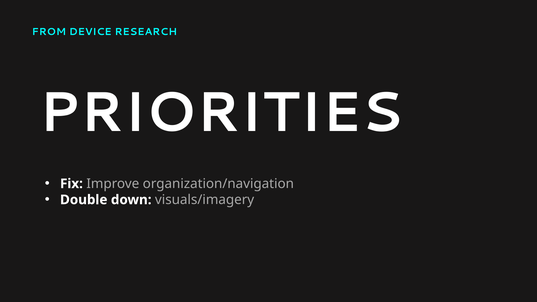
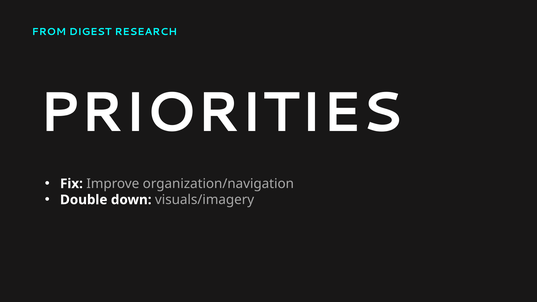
DEVICE: DEVICE -> DIGEST
